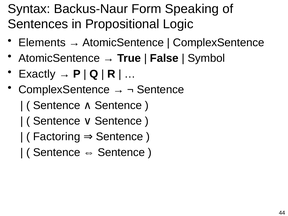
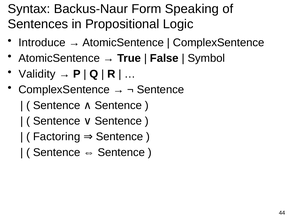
Elements: Elements -> Introduce
Exactly: Exactly -> Validity
